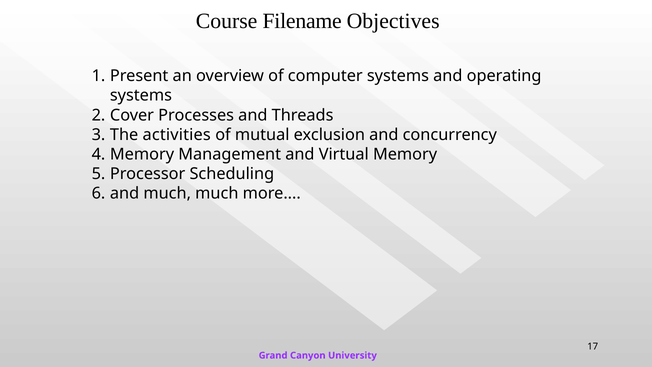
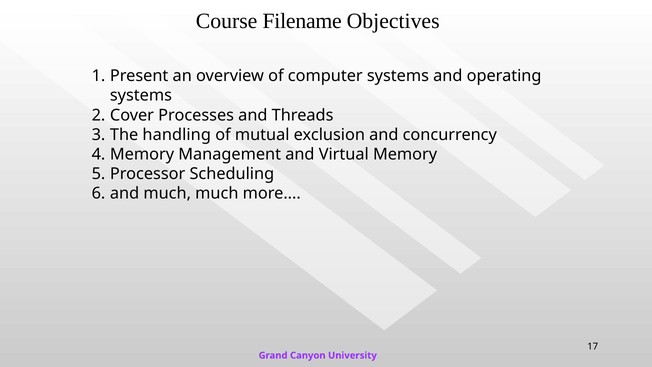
activities: activities -> handling
